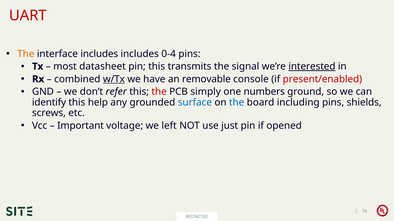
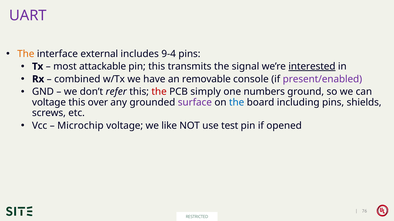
UART colour: red -> purple
interface includes: includes -> external
0-4: 0-4 -> 9-4
datasheet: datasheet -> attackable
w/Tx underline: present -> none
present/enabled colour: red -> purple
identify at (49, 103): identify -> voltage
help: help -> over
surface colour: blue -> purple
Important: Important -> Microchip
left: left -> like
just: just -> test
